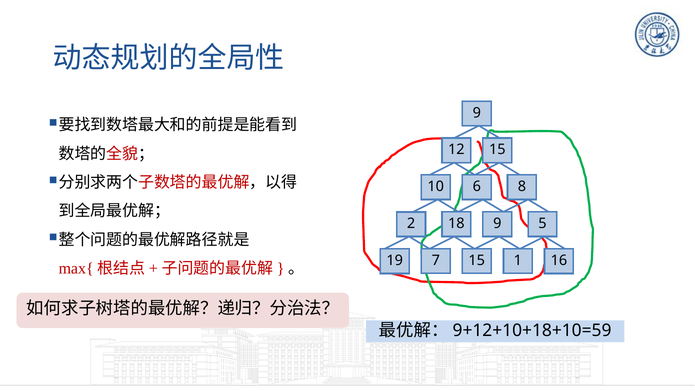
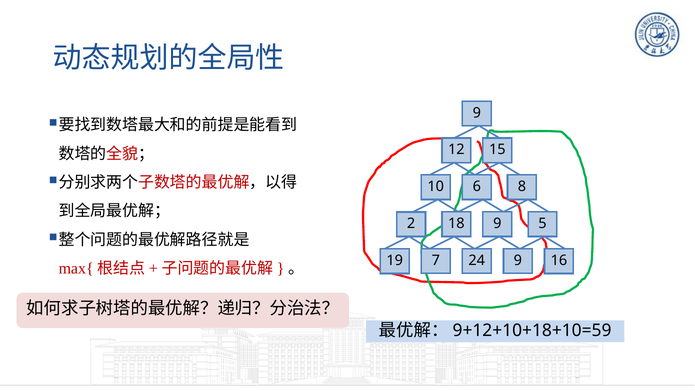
7 15: 15 -> 24
19 1: 1 -> 9
